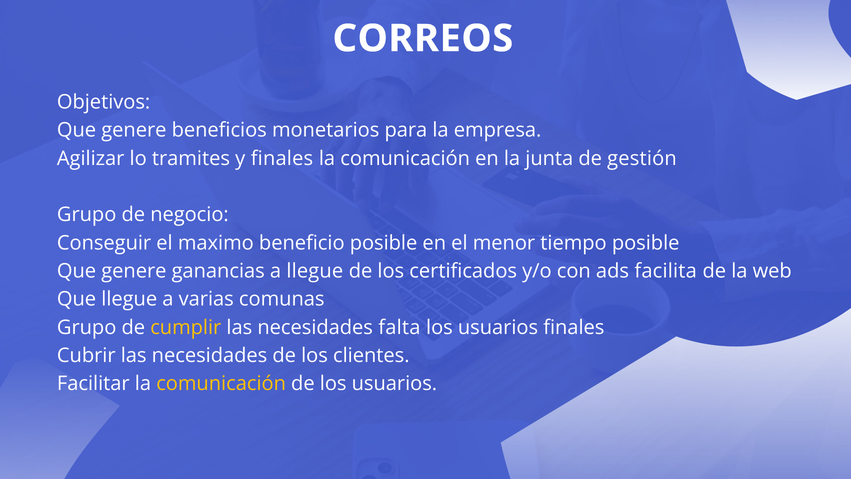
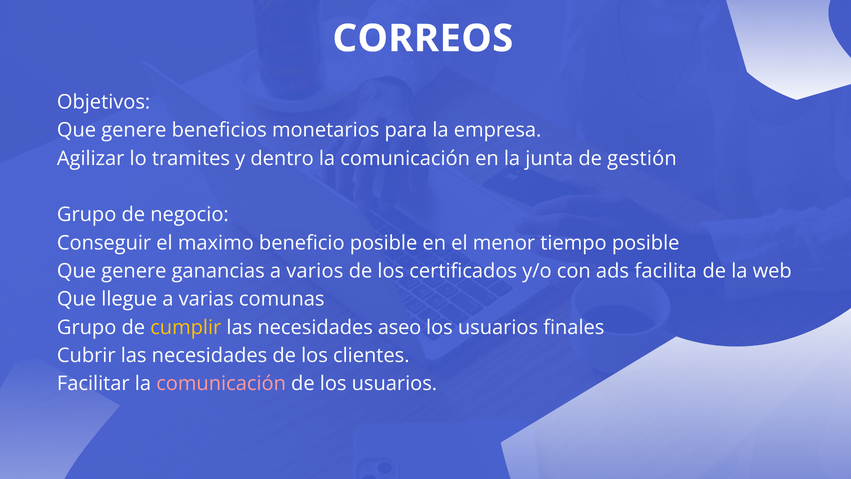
y finales: finales -> dentro
a llegue: llegue -> varios
falta: falta -> aseo
comunicación at (221, 383) colour: yellow -> pink
